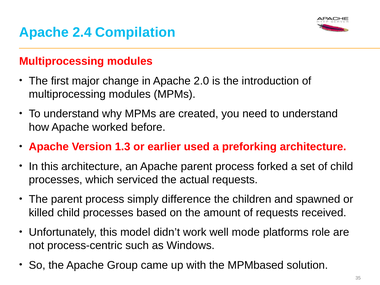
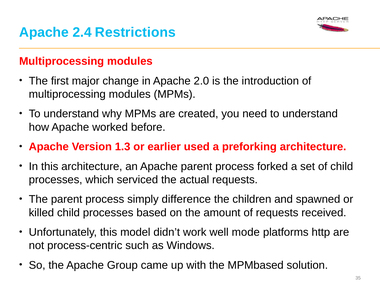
Compilation: Compilation -> Restrictions
role: role -> http
